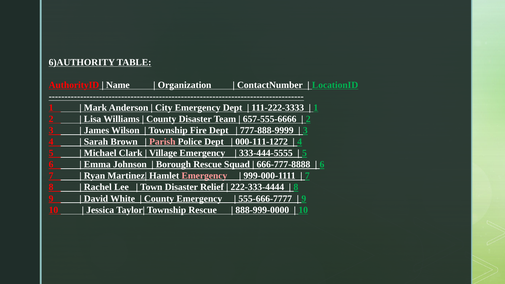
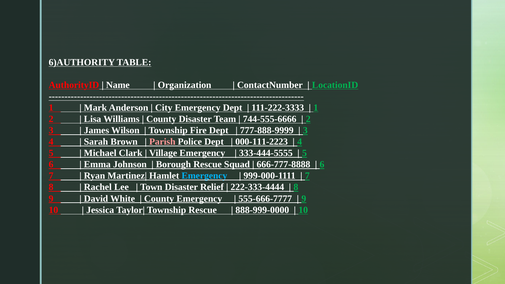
657-555-6666: 657-555-6666 -> 744-555-6666
000-111-1272: 000-111-1272 -> 000-111-2223
Emergency at (204, 176) colour: pink -> light blue
